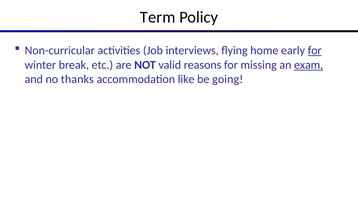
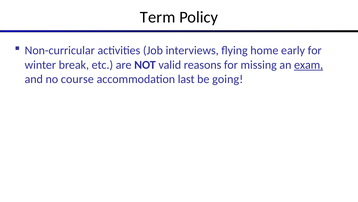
for at (315, 50) underline: present -> none
thanks: thanks -> course
like: like -> last
